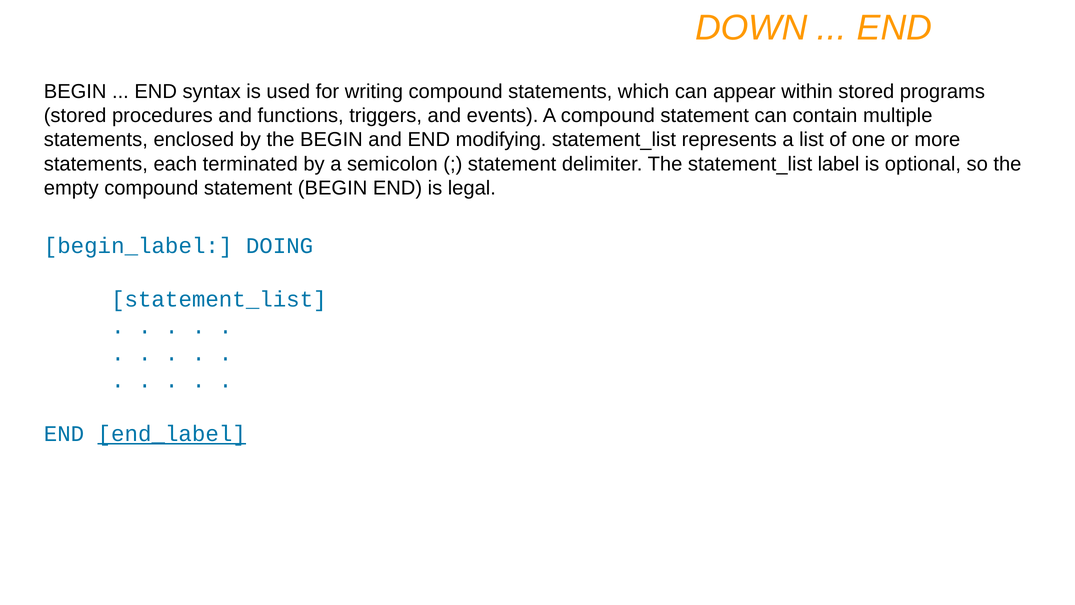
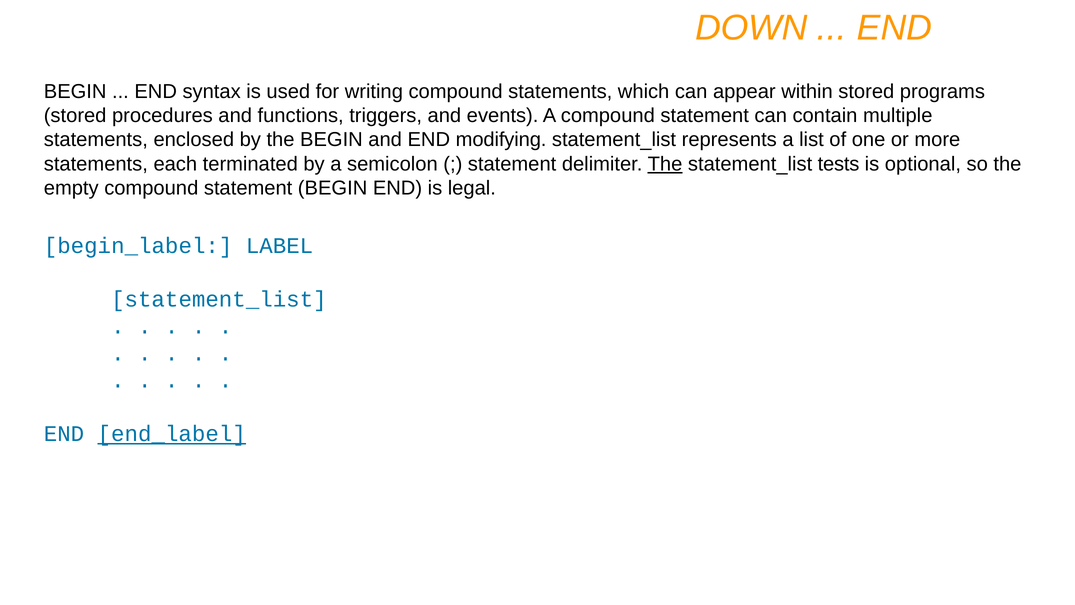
The at (665, 164) underline: none -> present
label: label -> tests
DOING: DOING -> LABEL
